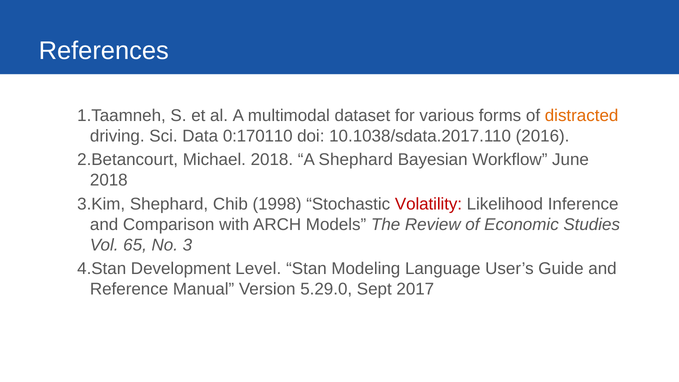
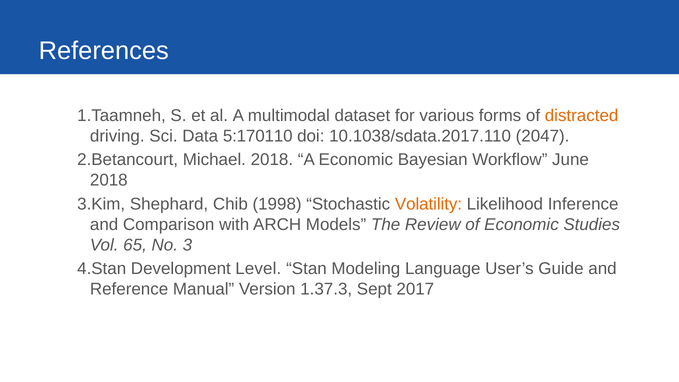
0:170110: 0:170110 -> 5:170110
2016: 2016 -> 2047
A Shephard: Shephard -> Economic
Volatility colour: red -> orange
5.29.0: 5.29.0 -> 1.37.3
